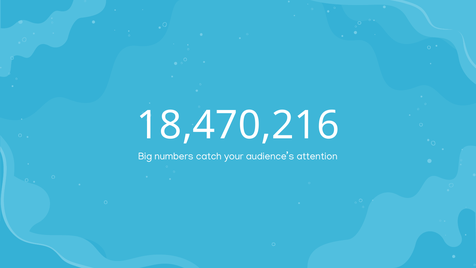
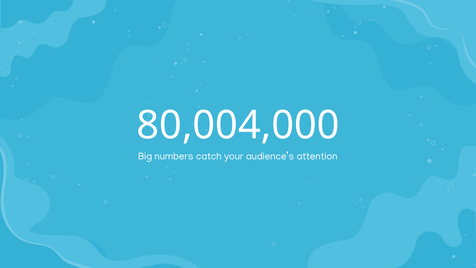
18,470,216: 18,470,216 -> 80,004,000
